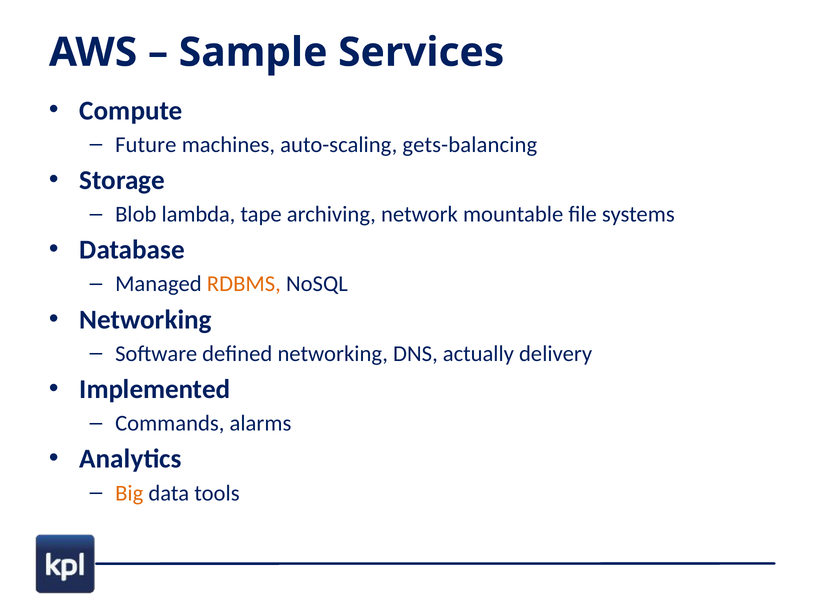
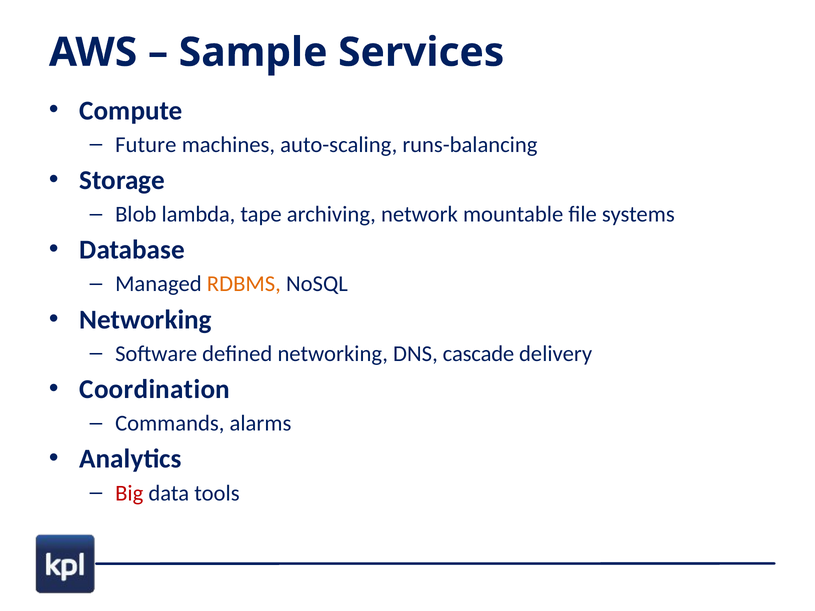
gets-balancing: gets-balancing -> runs-balancing
actually: actually -> cascade
Implemented: Implemented -> Coordination
Big colour: orange -> red
